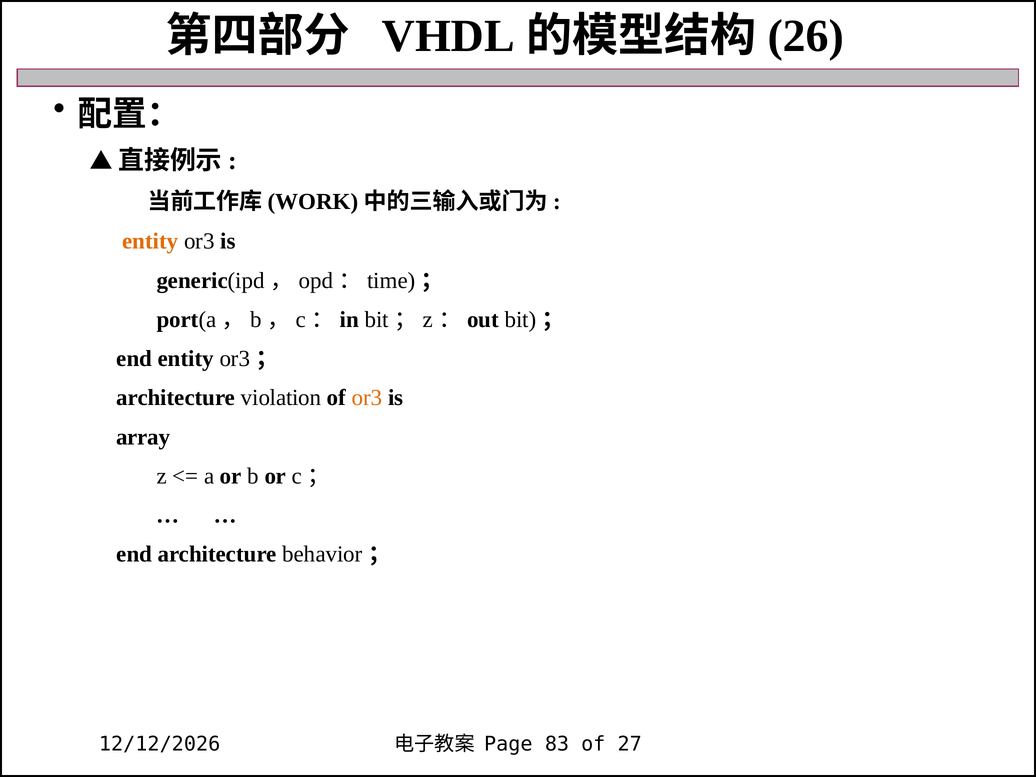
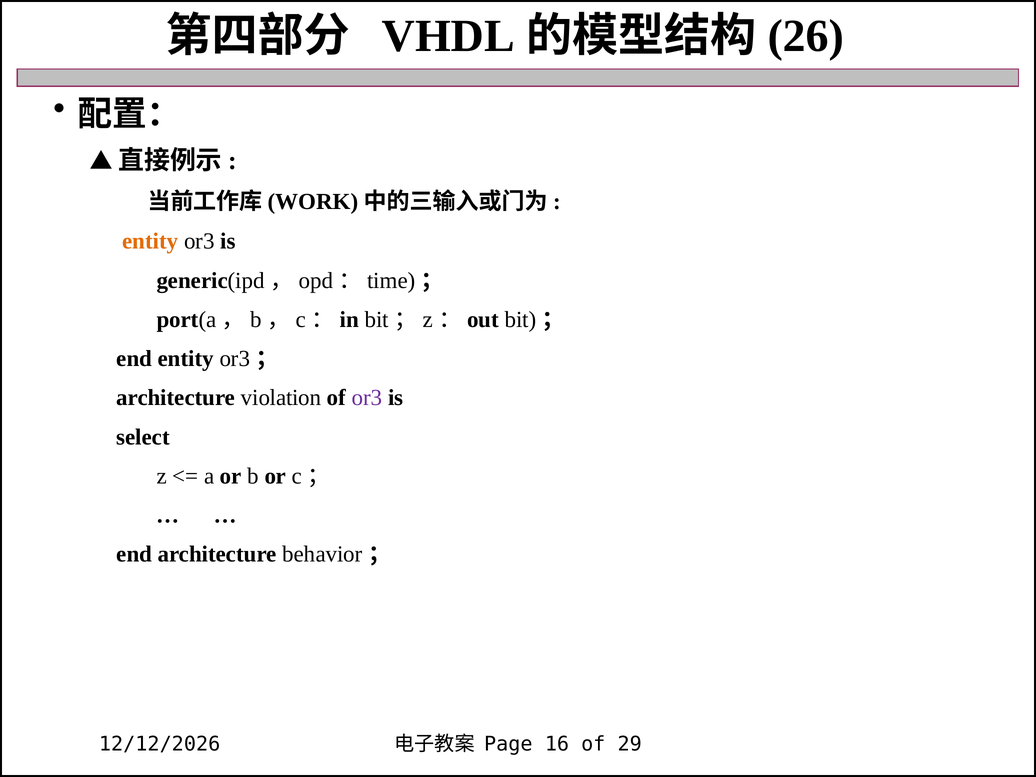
or3 at (367, 398) colour: orange -> purple
array: array -> select
83: 83 -> 16
27: 27 -> 29
